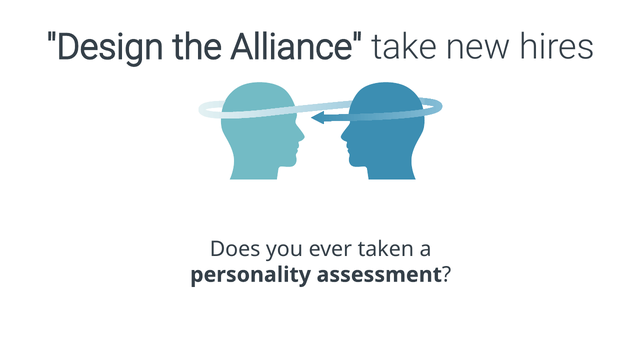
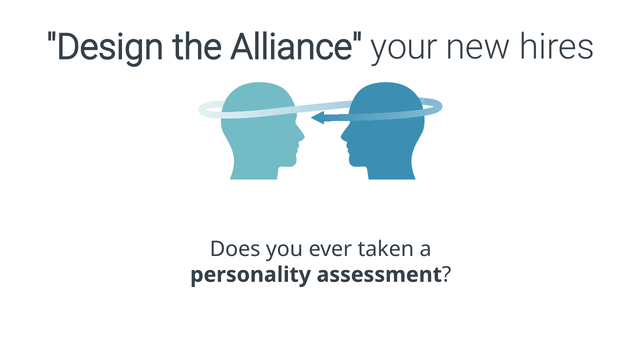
take: take -> your
